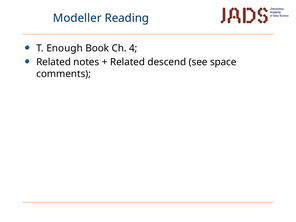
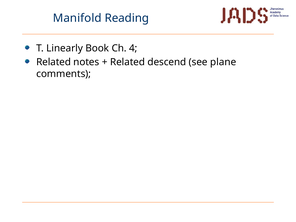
Modeller: Modeller -> Manifold
Enough: Enough -> Linearly
space: space -> plane
